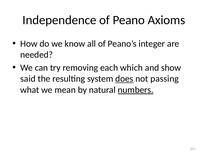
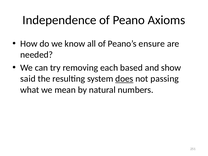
integer: integer -> ensure
which: which -> based
numbers underline: present -> none
